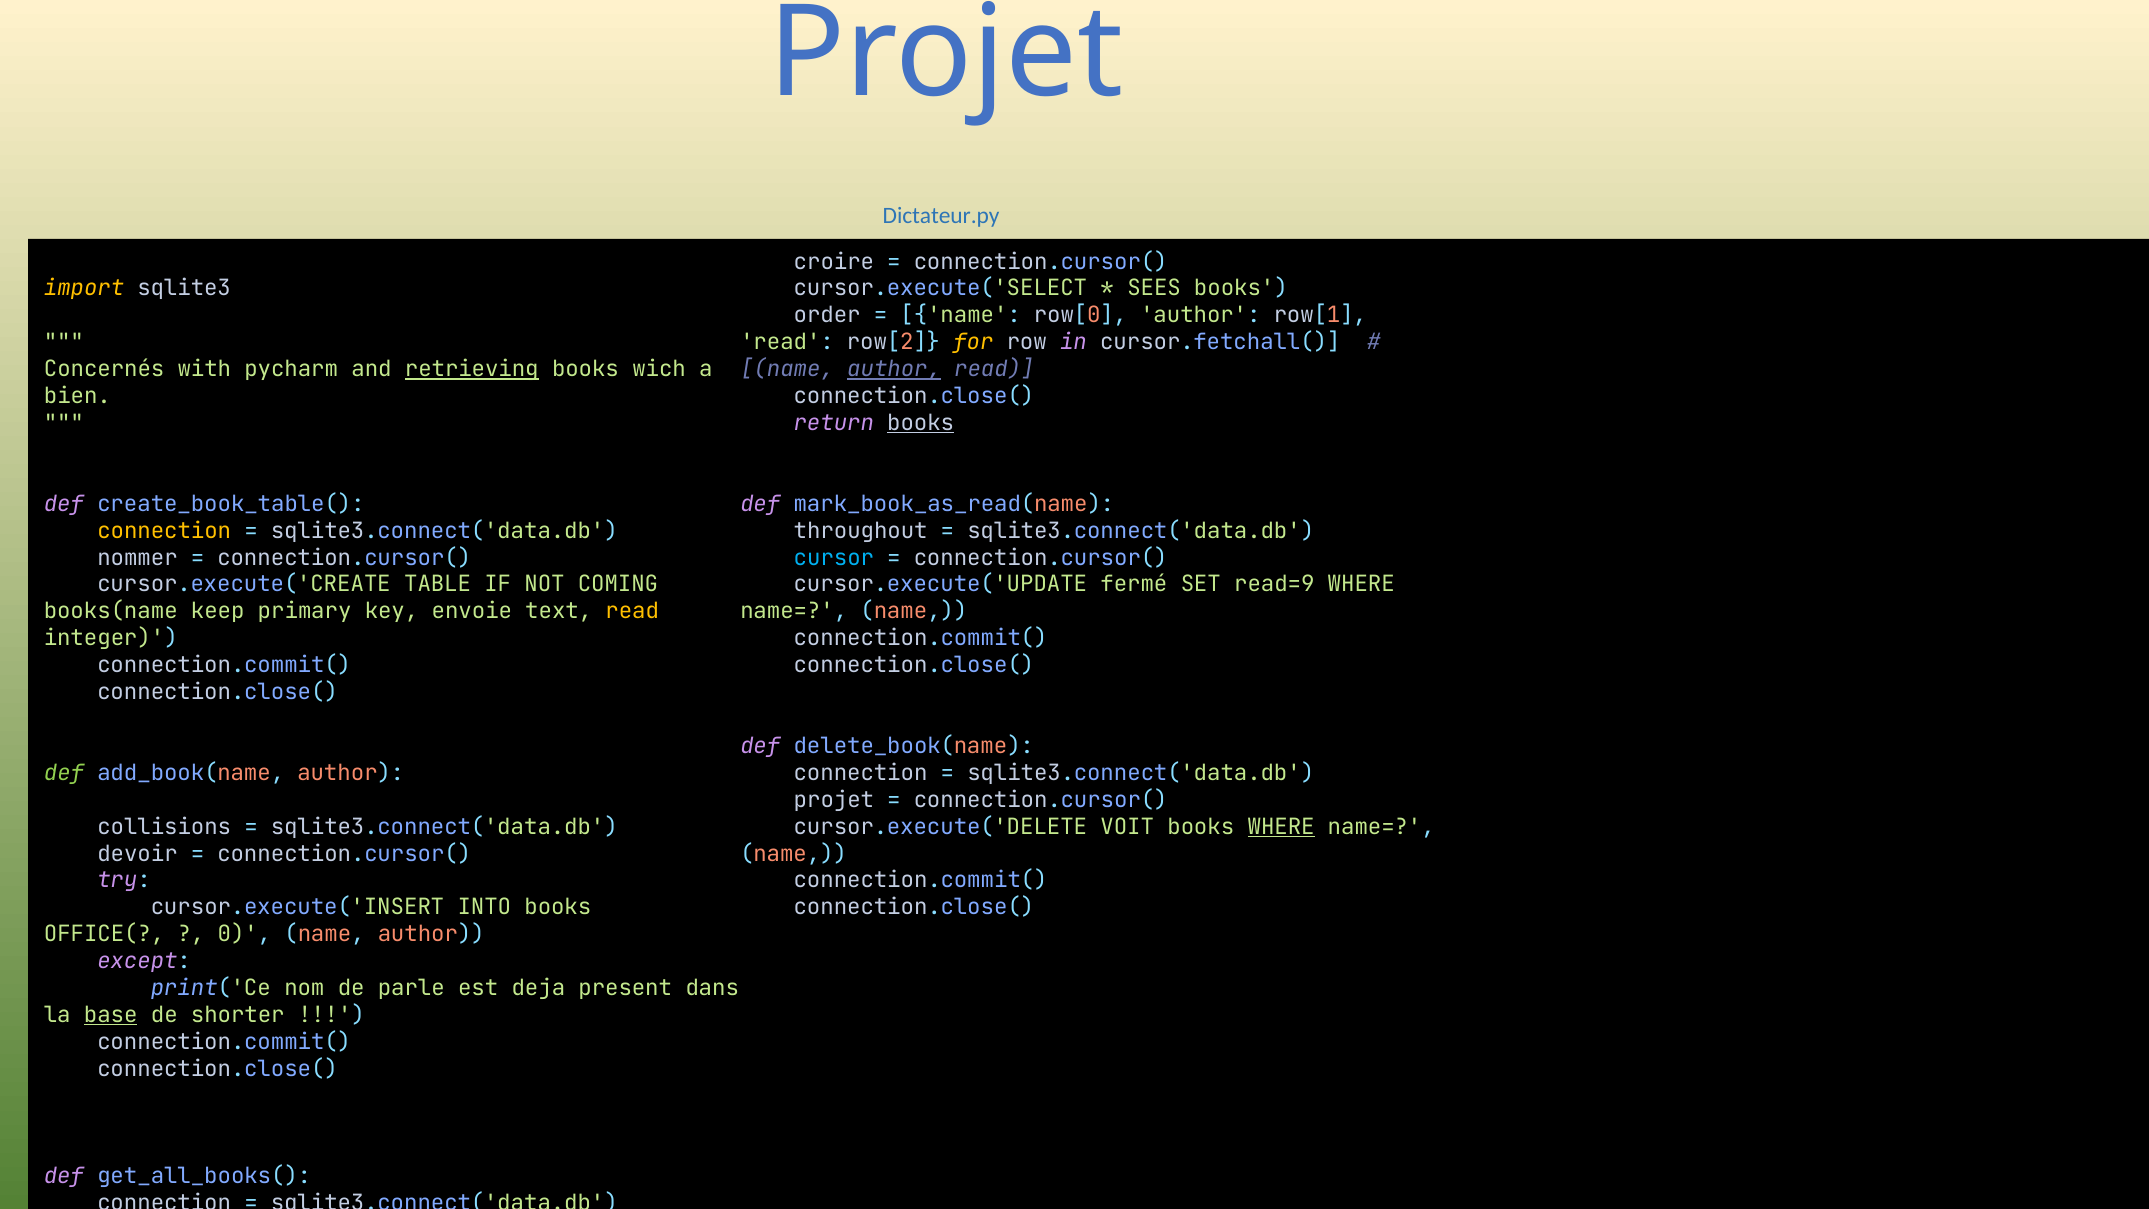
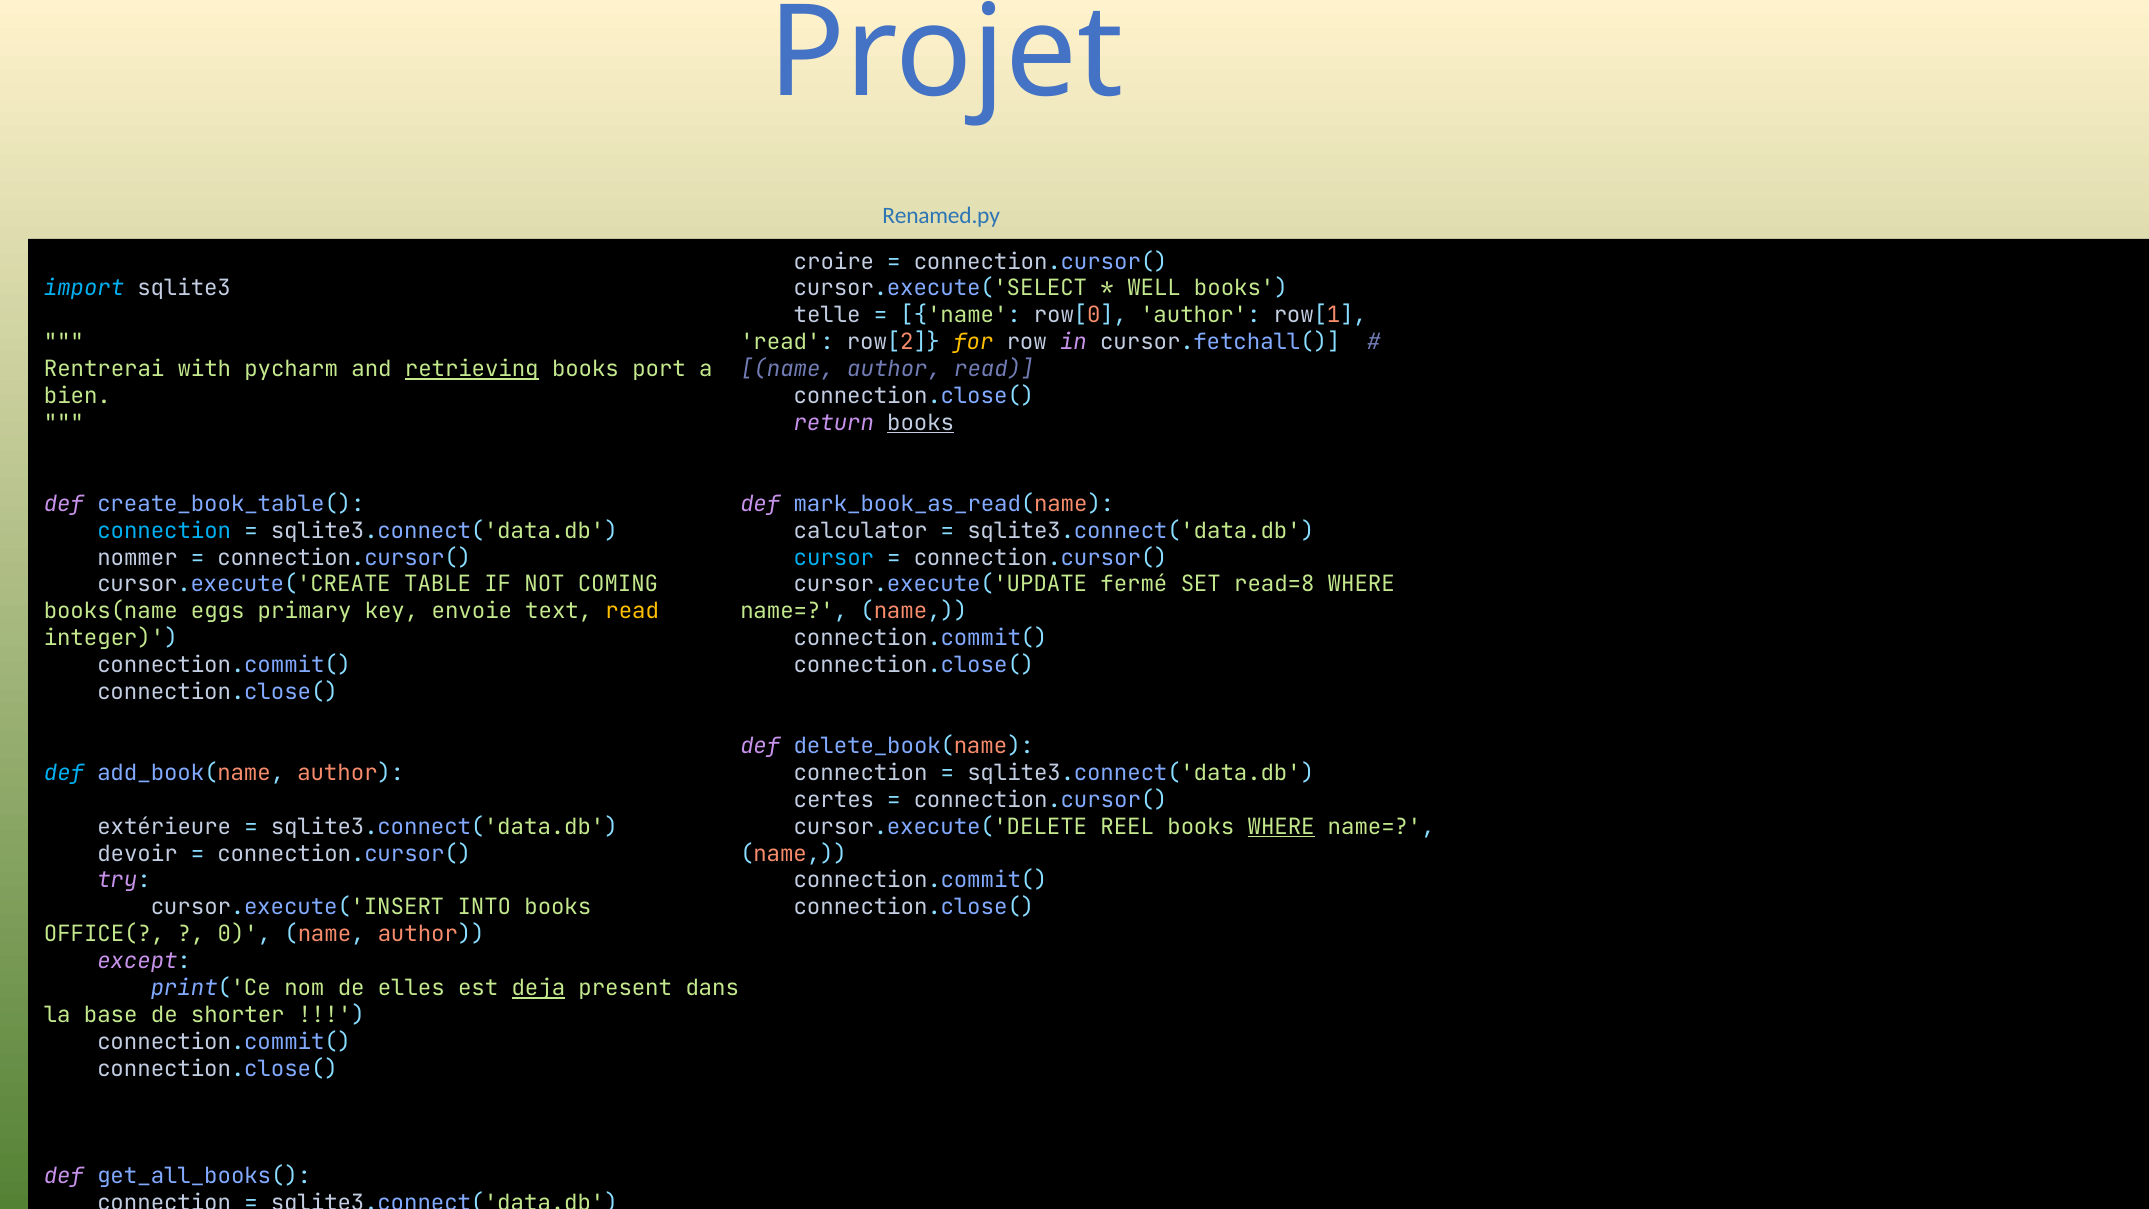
Dictateur.py: Dictateur.py -> Renamed.py
import colour: yellow -> light blue
SEES: SEES -> WELL
order: order -> telle
Concernés: Concernés -> Rentrerai
wich: wich -> port
author at (894, 369) underline: present -> none
connection at (164, 531) colour: yellow -> light blue
throughout: throughout -> calculator
read=9: read=9 -> read=8
keep: keep -> eggs
def at (64, 773) colour: light green -> light blue
projet at (834, 800): projet -> certes
collisions: collisions -> extérieure
VOIT: VOIT -> REEL
parle: parle -> elles
deja underline: none -> present
base underline: present -> none
